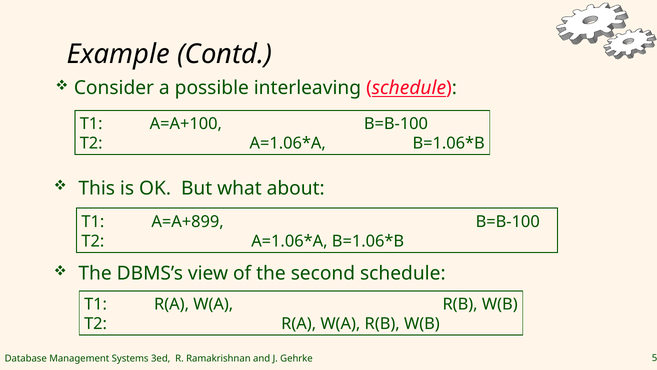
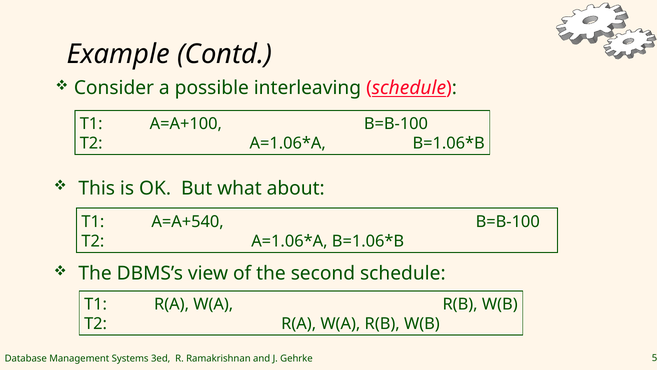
A=A+899: A=A+899 -> A=A+540
